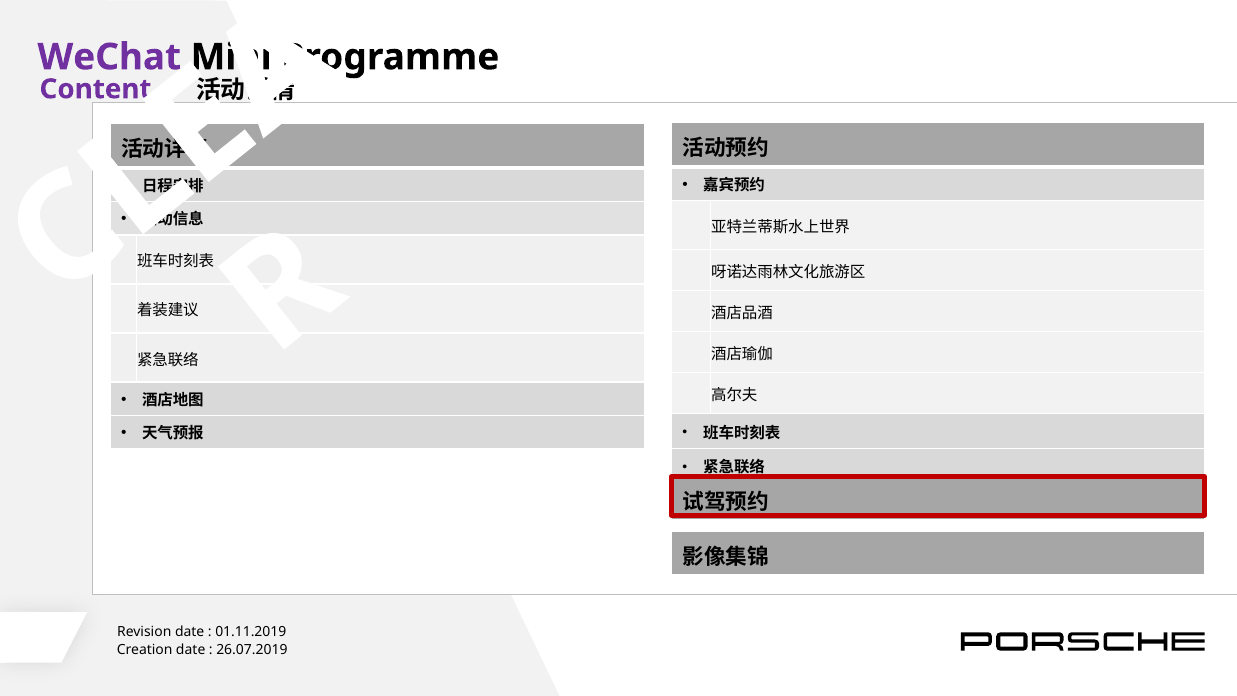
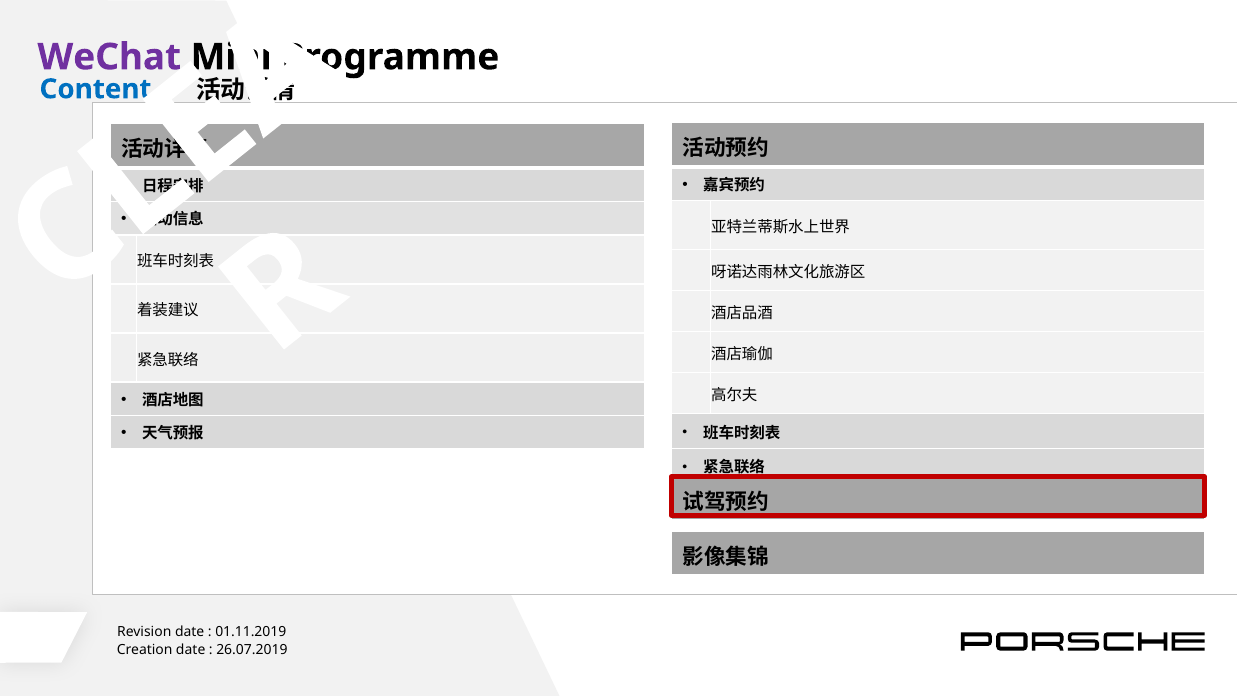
Content colour: purple -> blue
